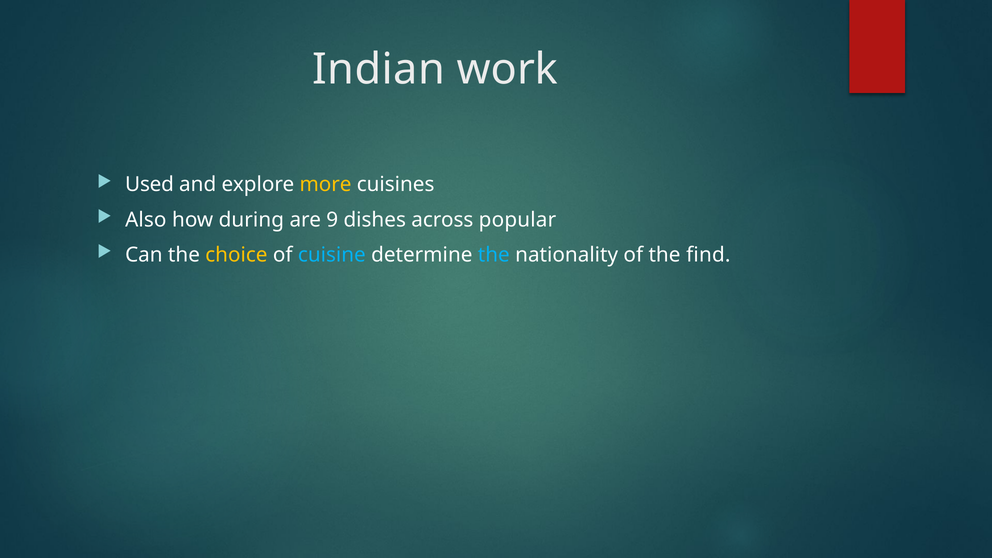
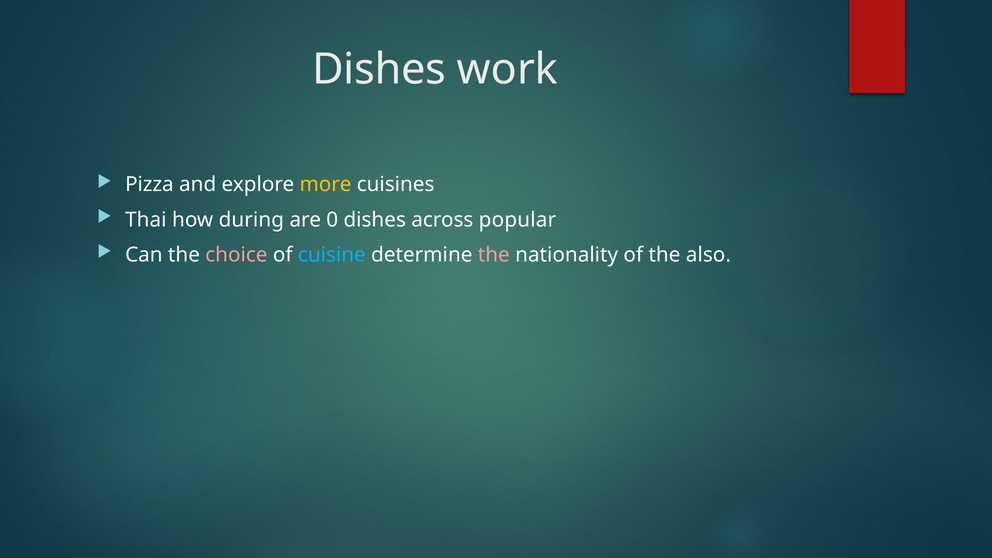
Indian at (379, 70): Indian -> Dishes
Used: Used -> Pizza
Also: Also -> Thai
9: 9 -> 0
choice colour: yellow -> pink
the at (494, 255) colour: light blue -> pink
find: find -> also
